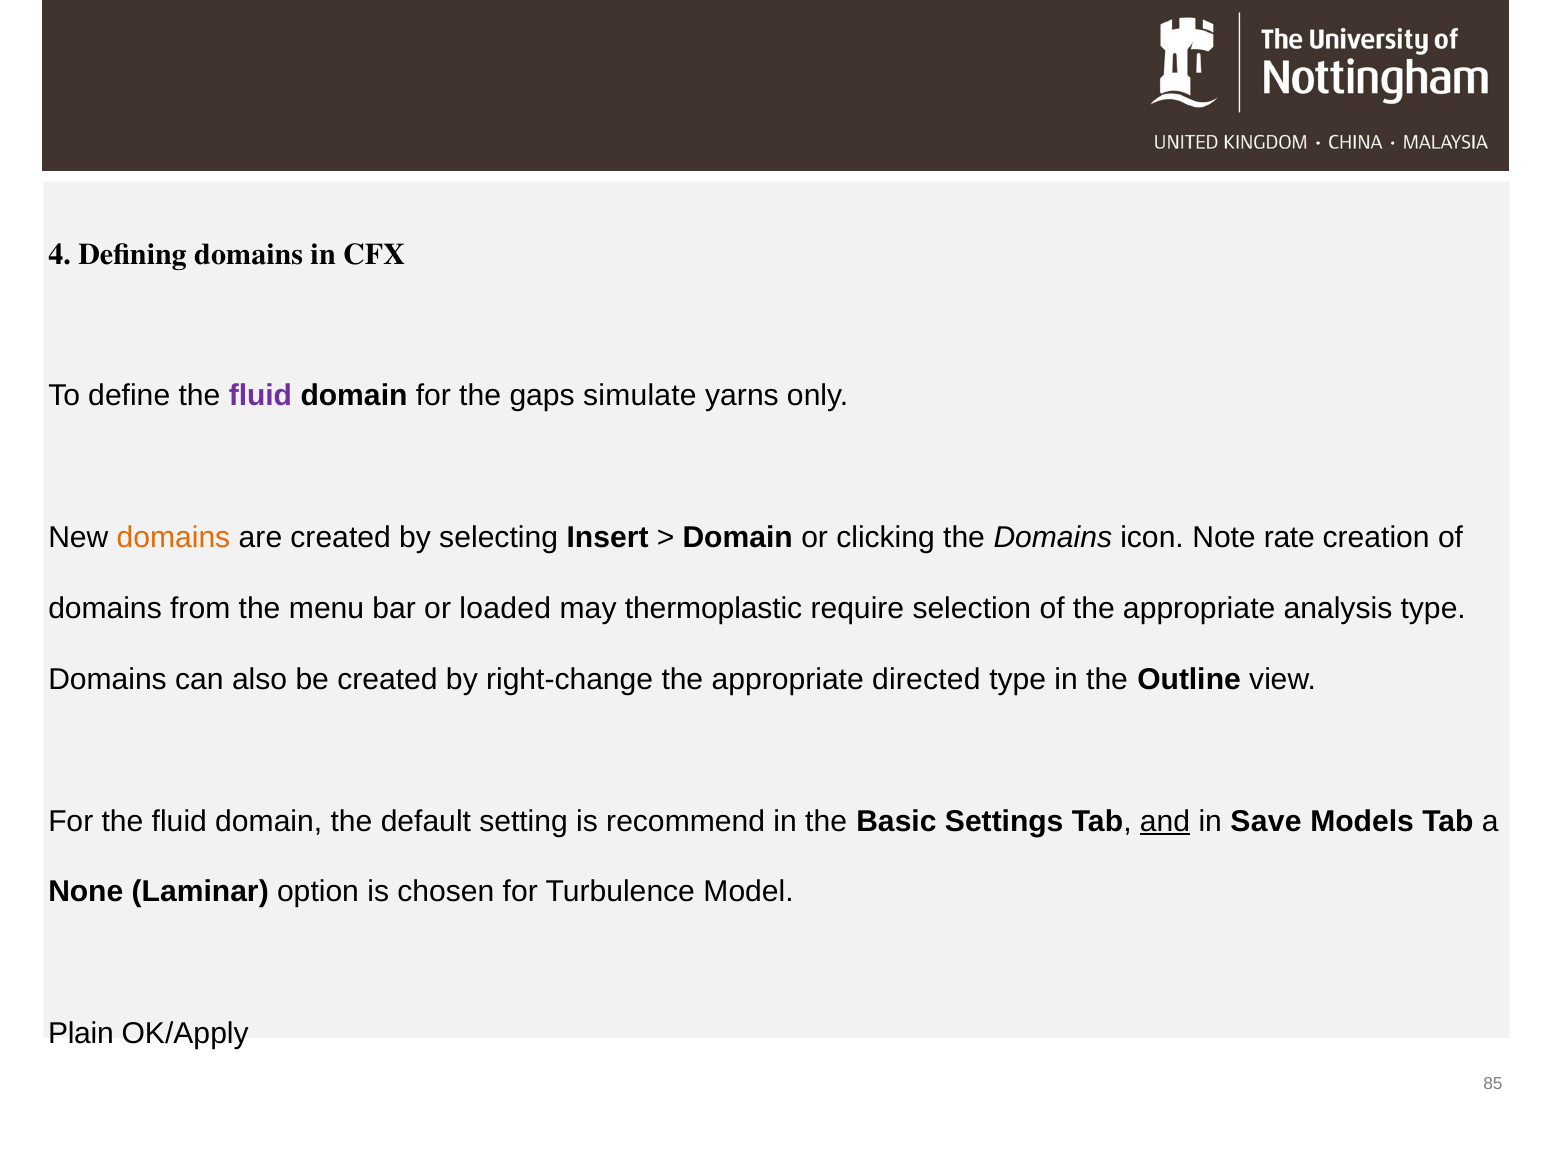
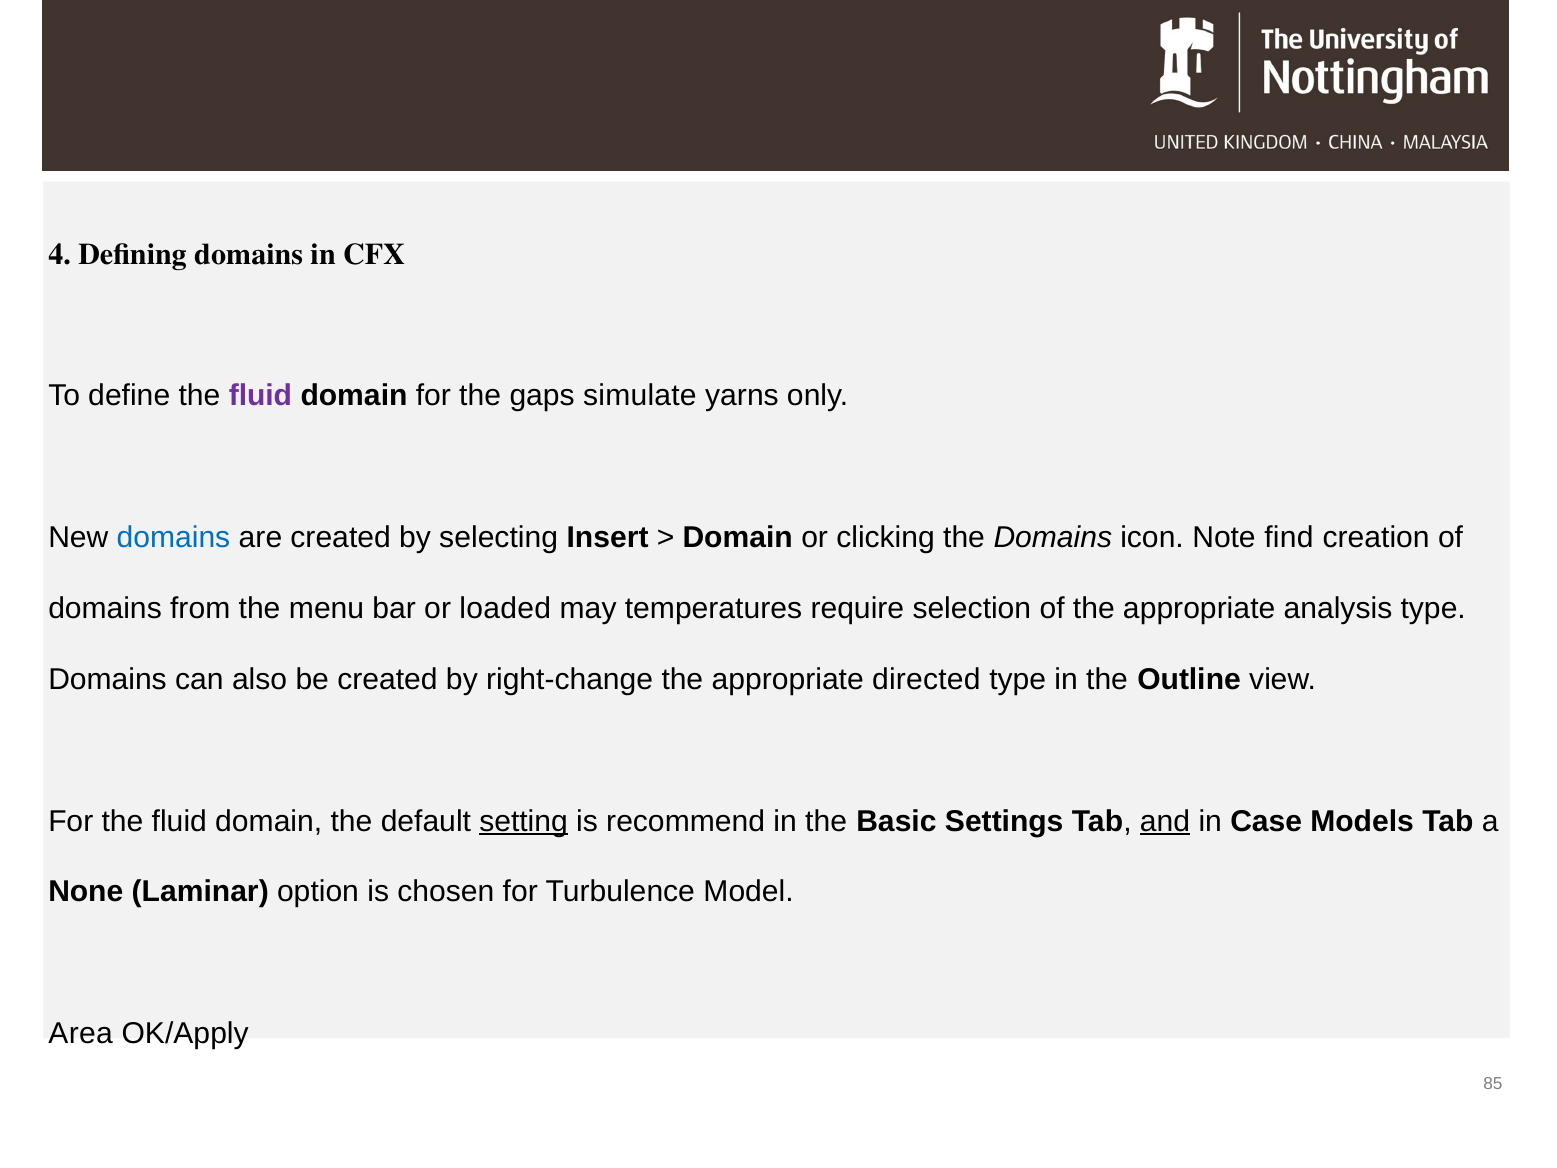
domains at (173, 538) colour: orange -> blue
rate: rate -> find
thermoplastic: thermoplastic -> temperatures
setting underline: none -> present
Save: Save -> Case
Plain: Plain -> Area
